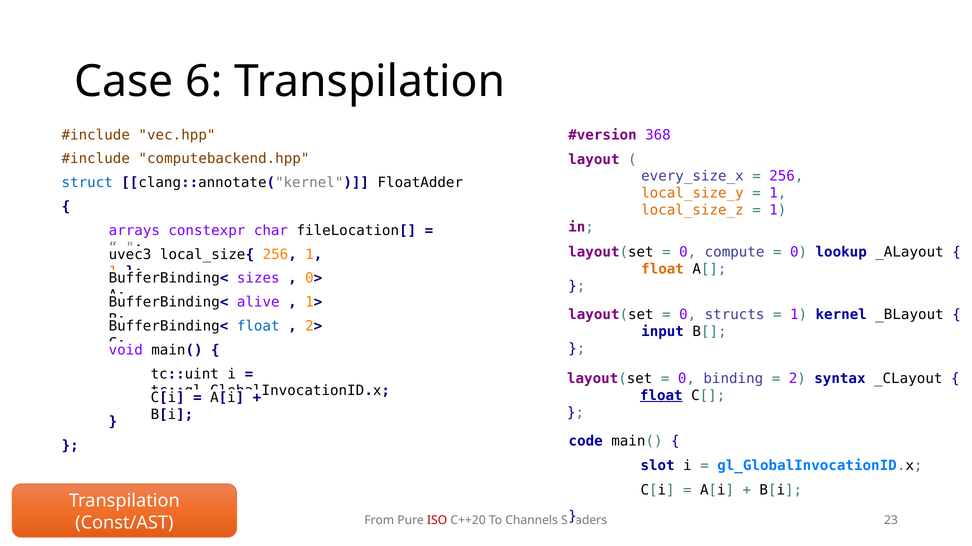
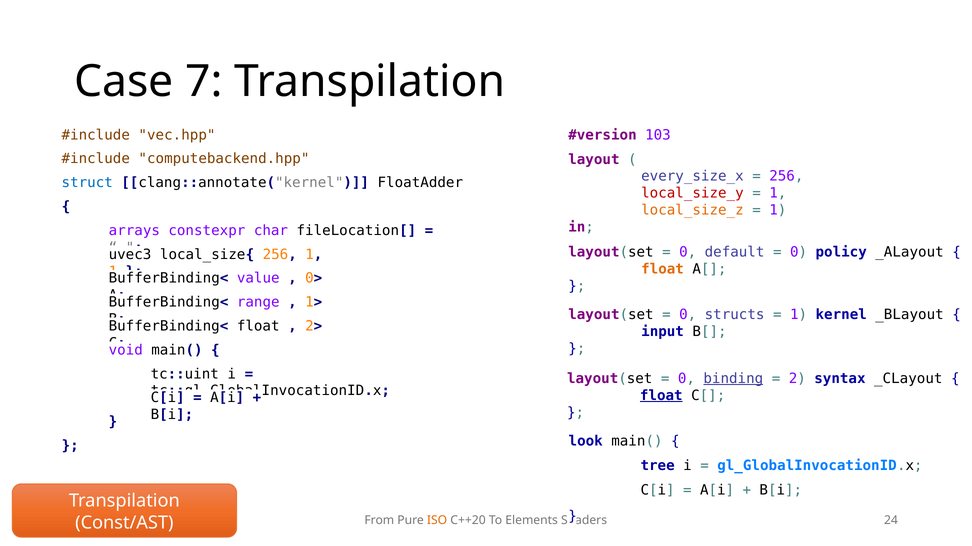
6: 6 -> 7
368: 368 -> 103
local_size_y colour: orange -> red
compute: compute -> default
lookup: lookup -> policy
sizes: sizes -> value
alive: alive -> range
float at (258, 326) colour: blue -> black
binding underline: none -> present
code: code -> look
slot: slot -> tree
ISO colour: red -> orange
Channels: Channels -> Elements
23: 23 -> 24
